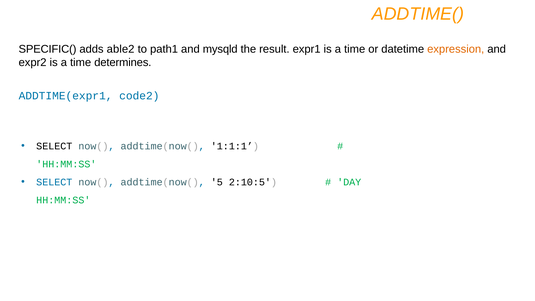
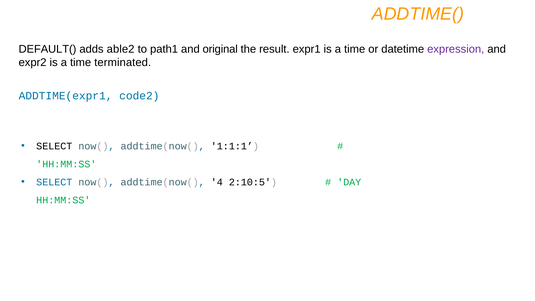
SPECIFIC(: SPECIFIC( -> DEFAULT(
mysqld: mysqld -> original
expression colour: orange -> purple
determines: determines -> terminated
5: 5 -> 4
